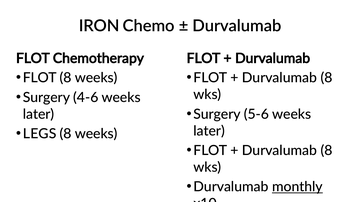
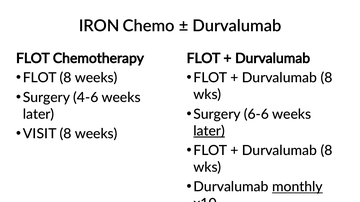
5-6: 5-6 -> 6-6
later at (209, 131) underline: none -> present
LEGS: LEGS -> VISIT
